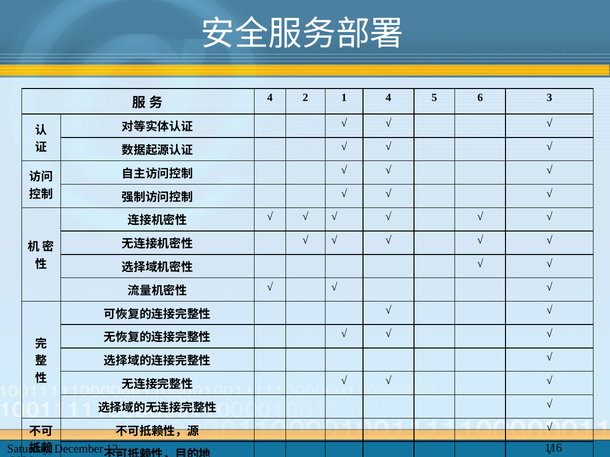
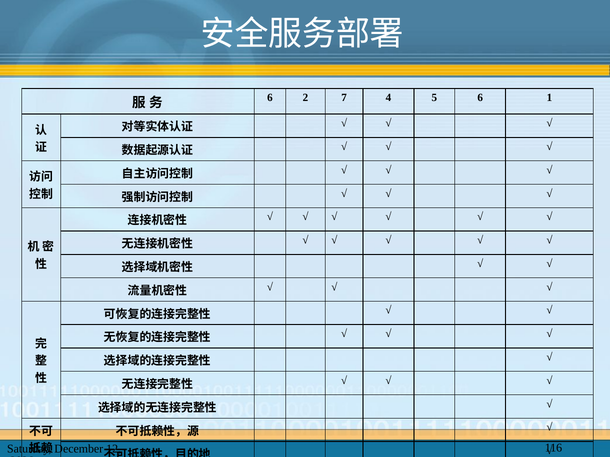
4 at (270, 98): 4 -> 6
1: 1 -> 7
3: 3 -> 1
